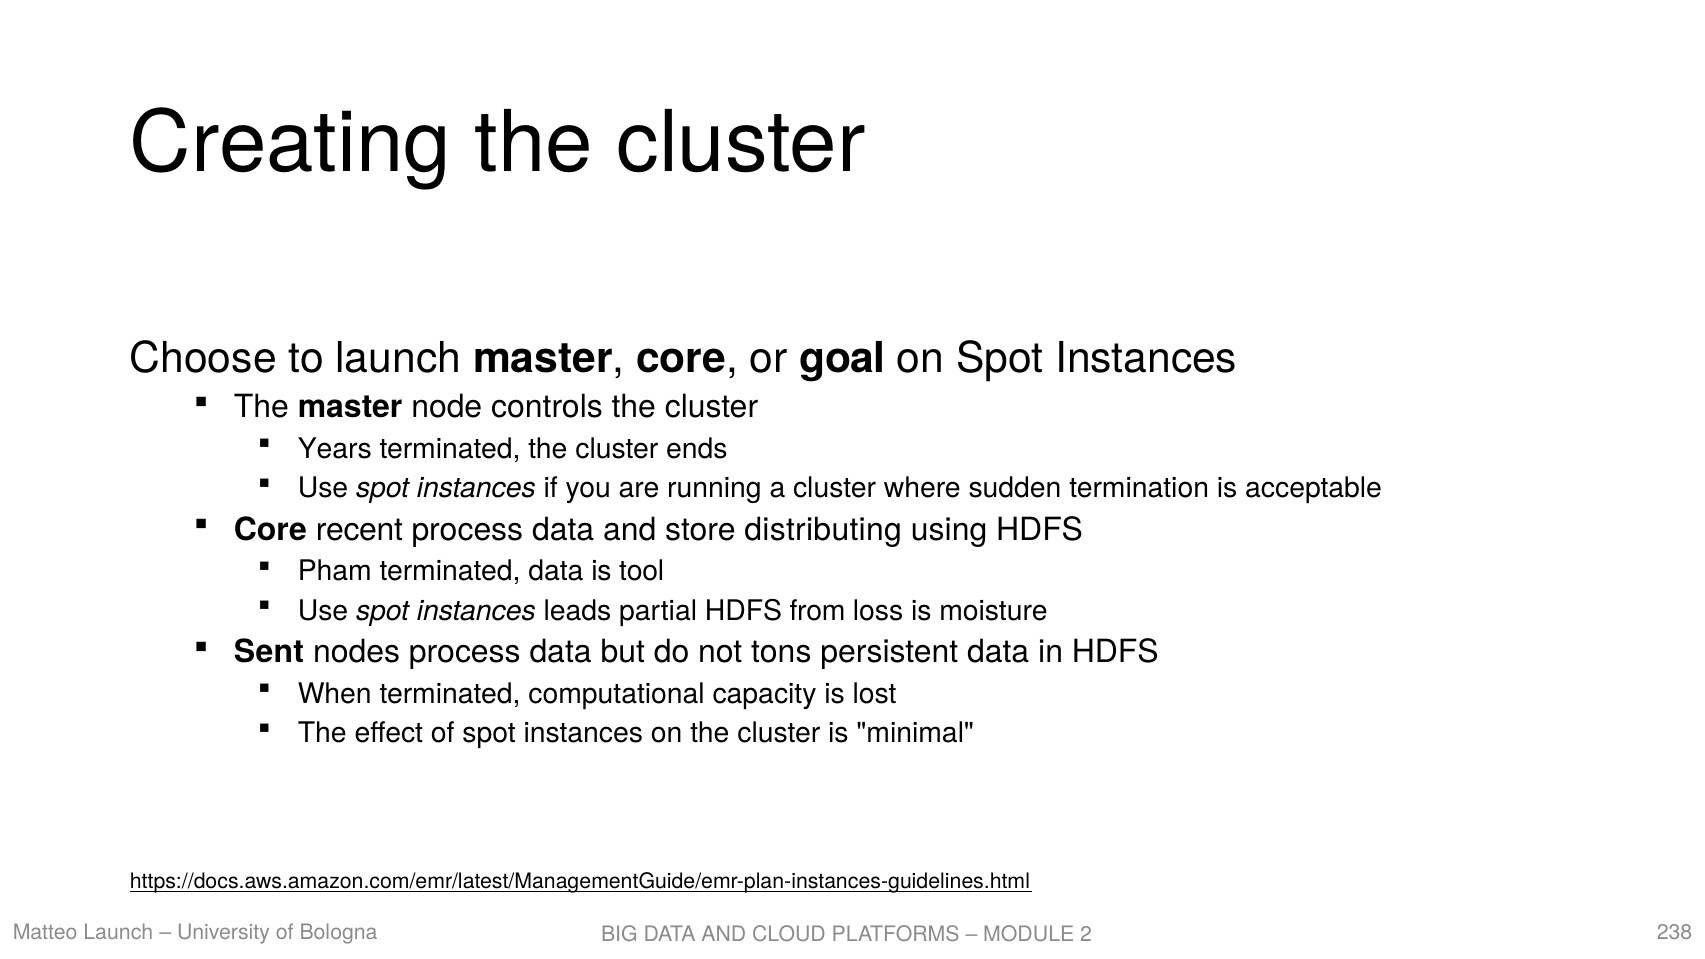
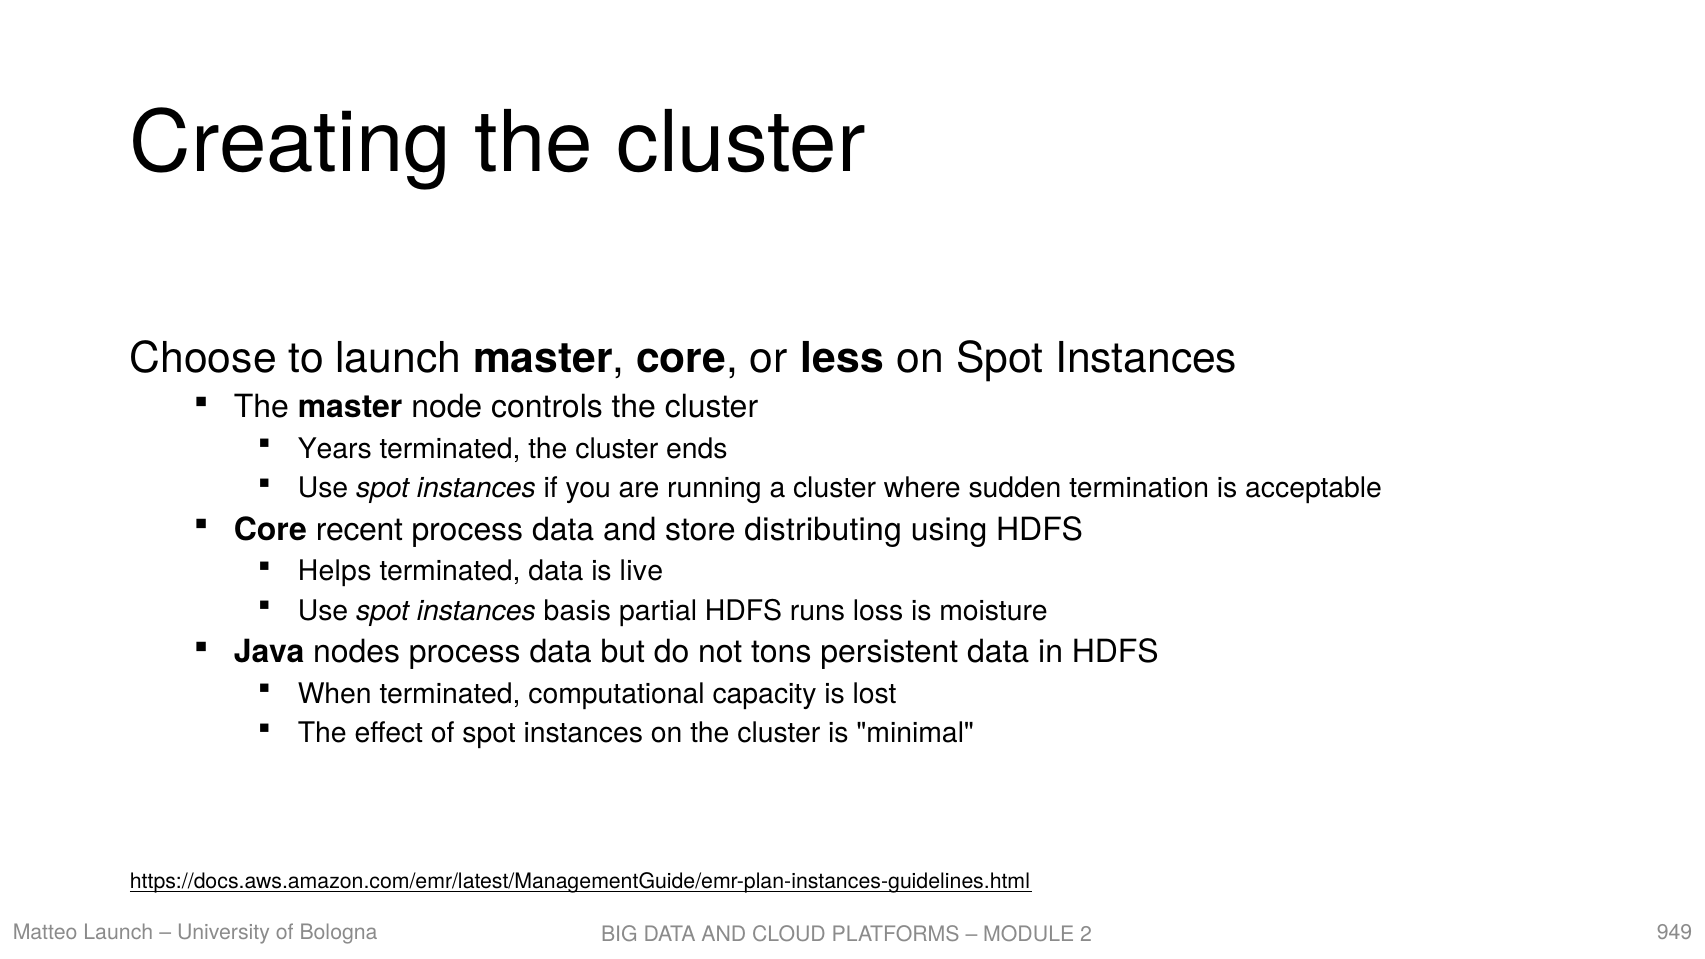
goal: goal -> less
Pham: Pham -> Helps
tool: tool -> live
leads: leads -> basis
from: from -> runs
Sent: Sent -> Java
238: 238 -> 949
